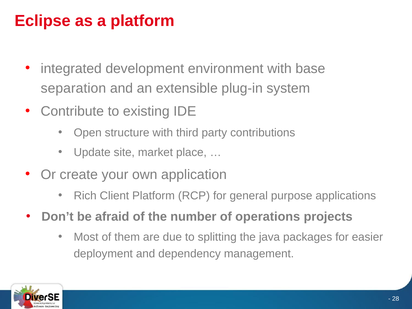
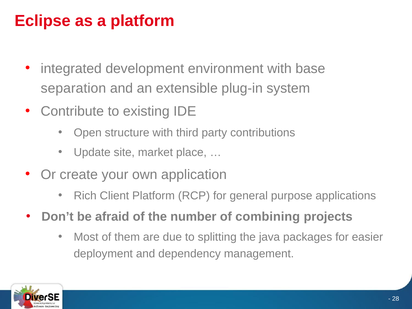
operations: operations -> combining
